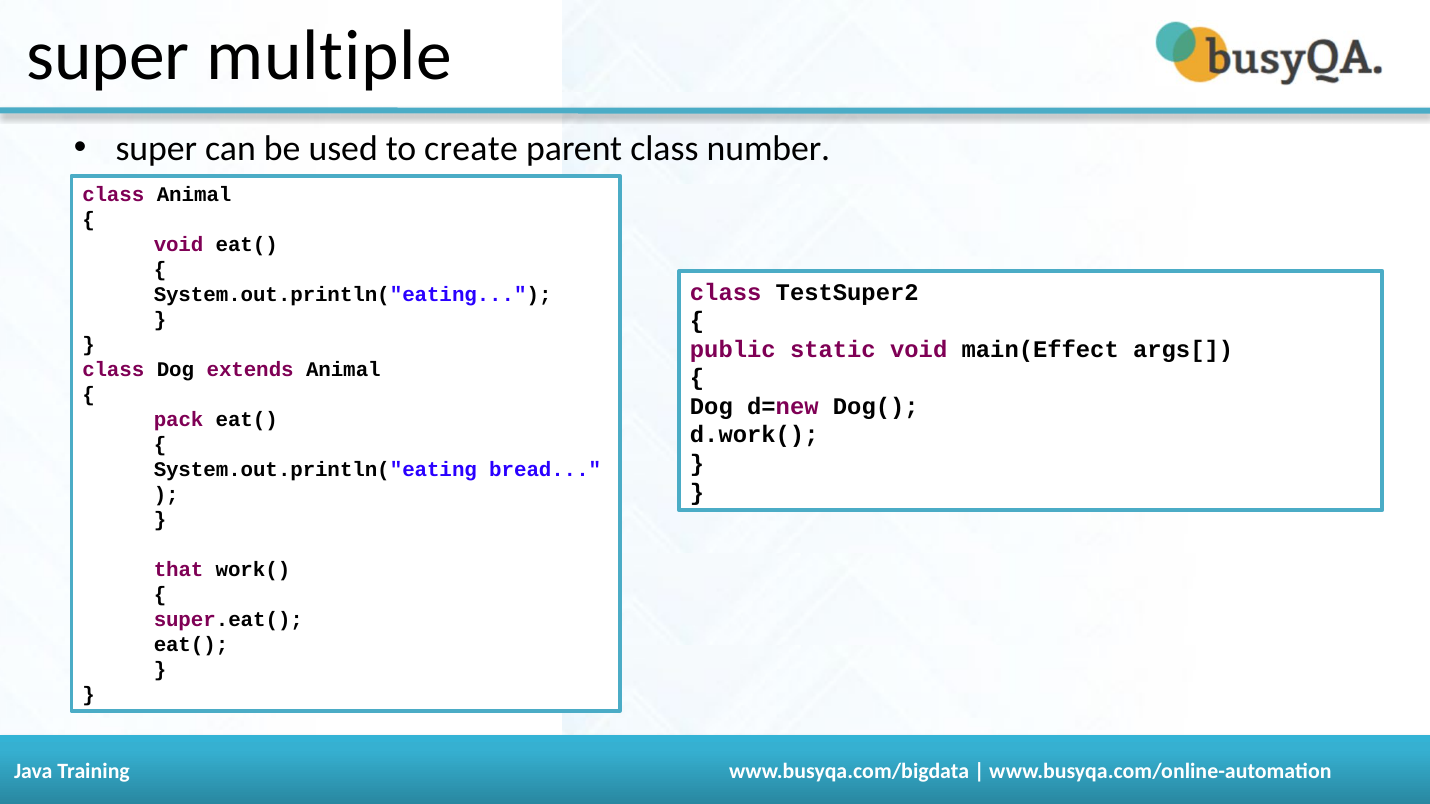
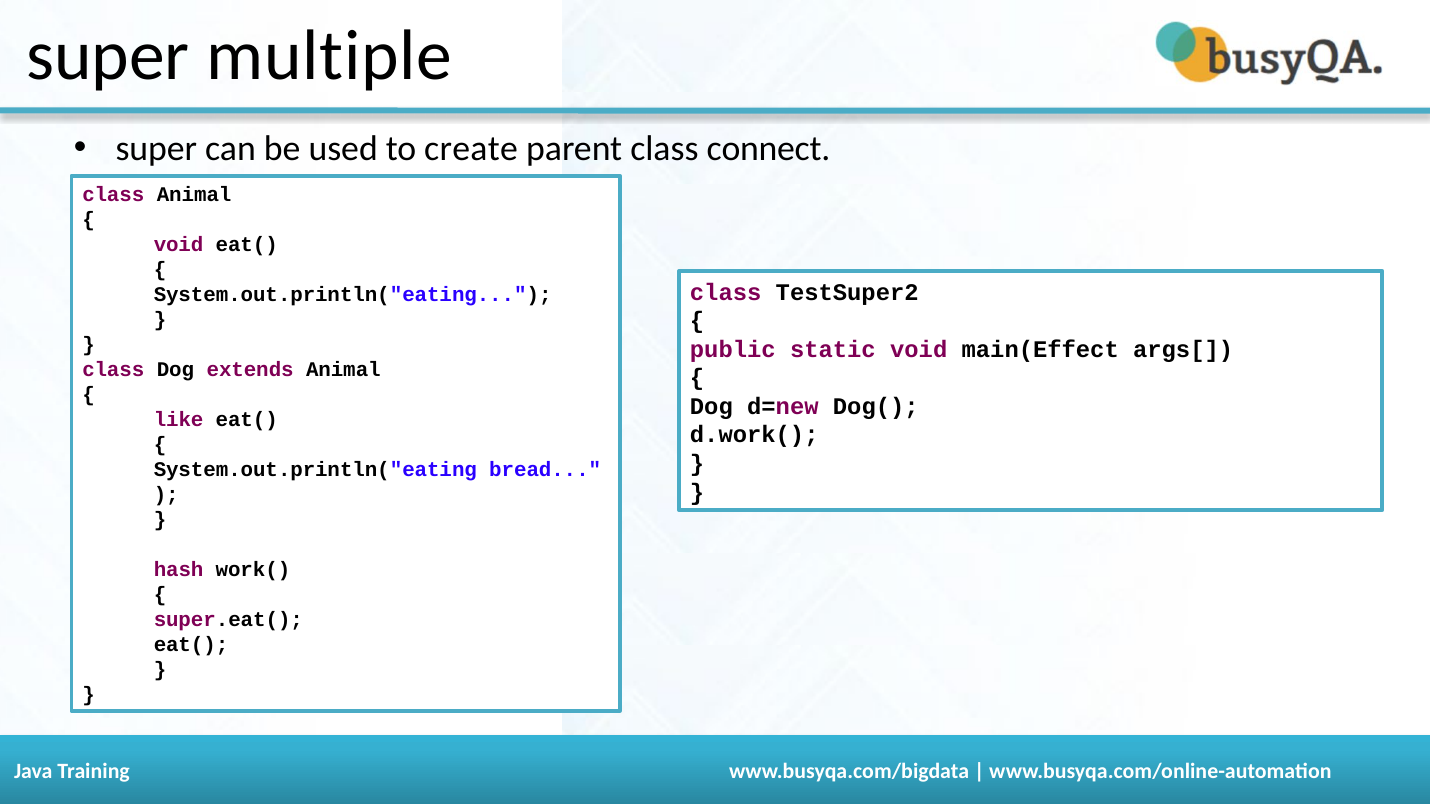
number: number -> connect
pack: pack -> like
that: that -> hash
